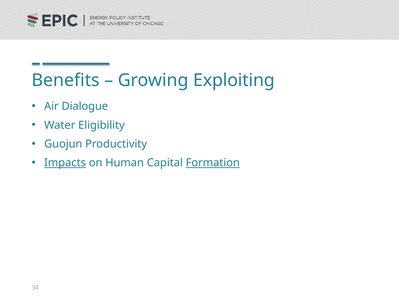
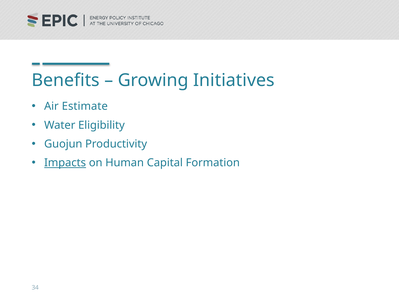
Exploiting: Exploiting -> Initiatives
Dialogue: Dialogue -> Estimate
Formation underline: present -> none
